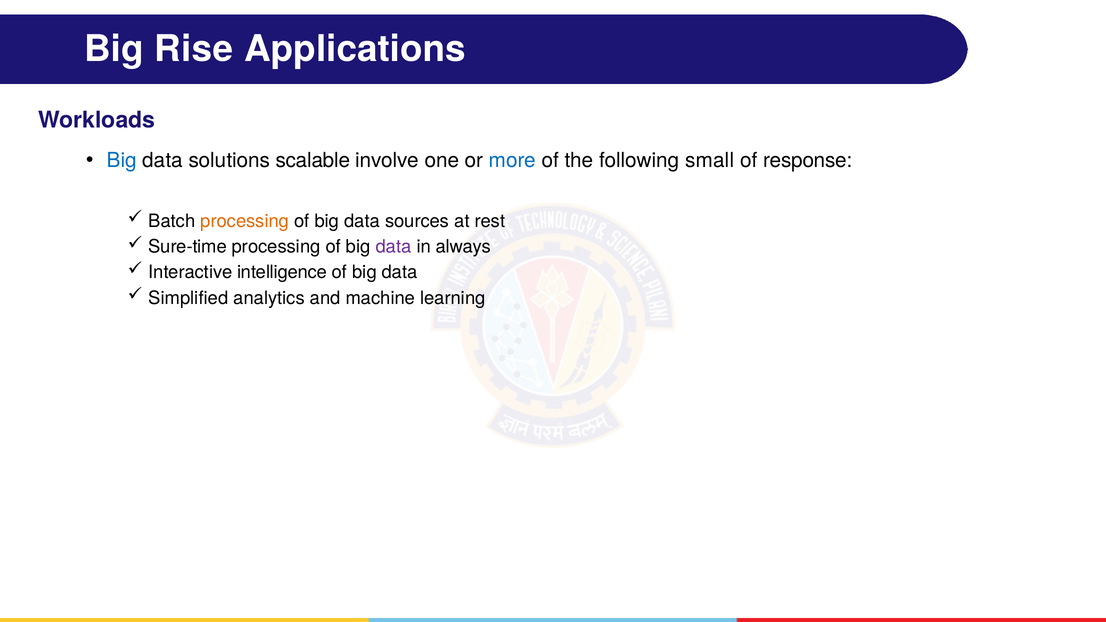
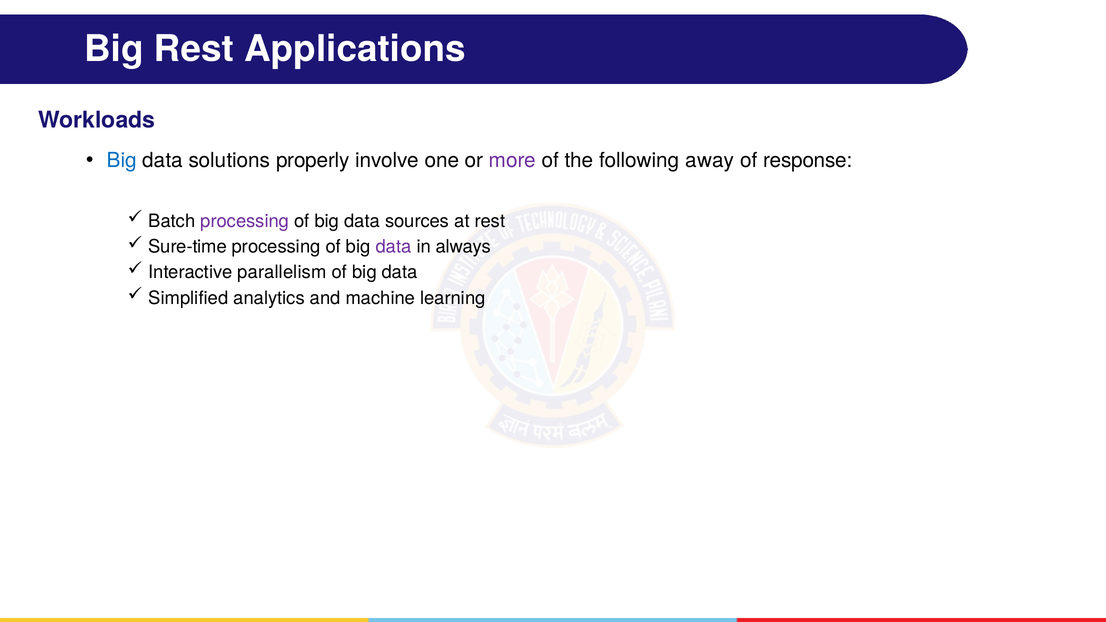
Big Rise: Rise -> Rest
scalable: scalable -> properly
more colour: blue -> purple
small: small -> away
processing at (245, 221) colour: orange -> purple
intelligence: intelligence -> parallelism
